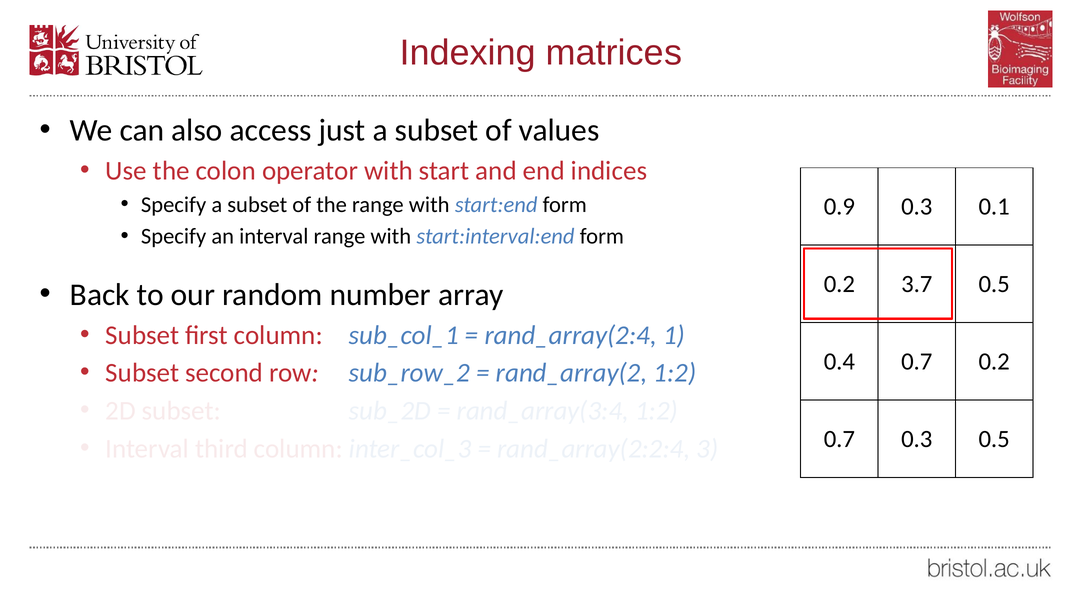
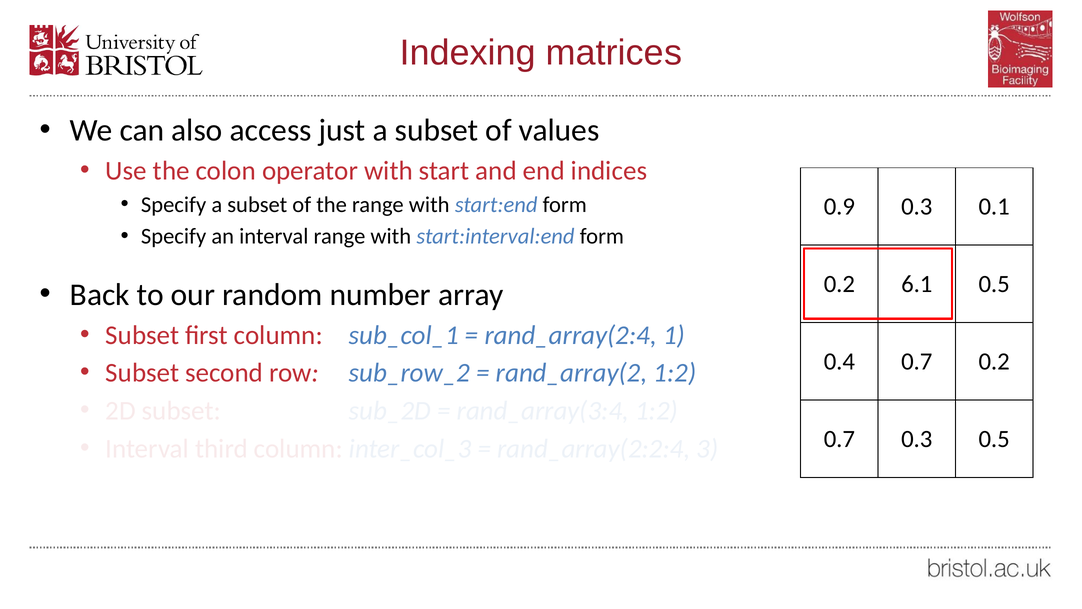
3.7: 3.7 -> 6.1
